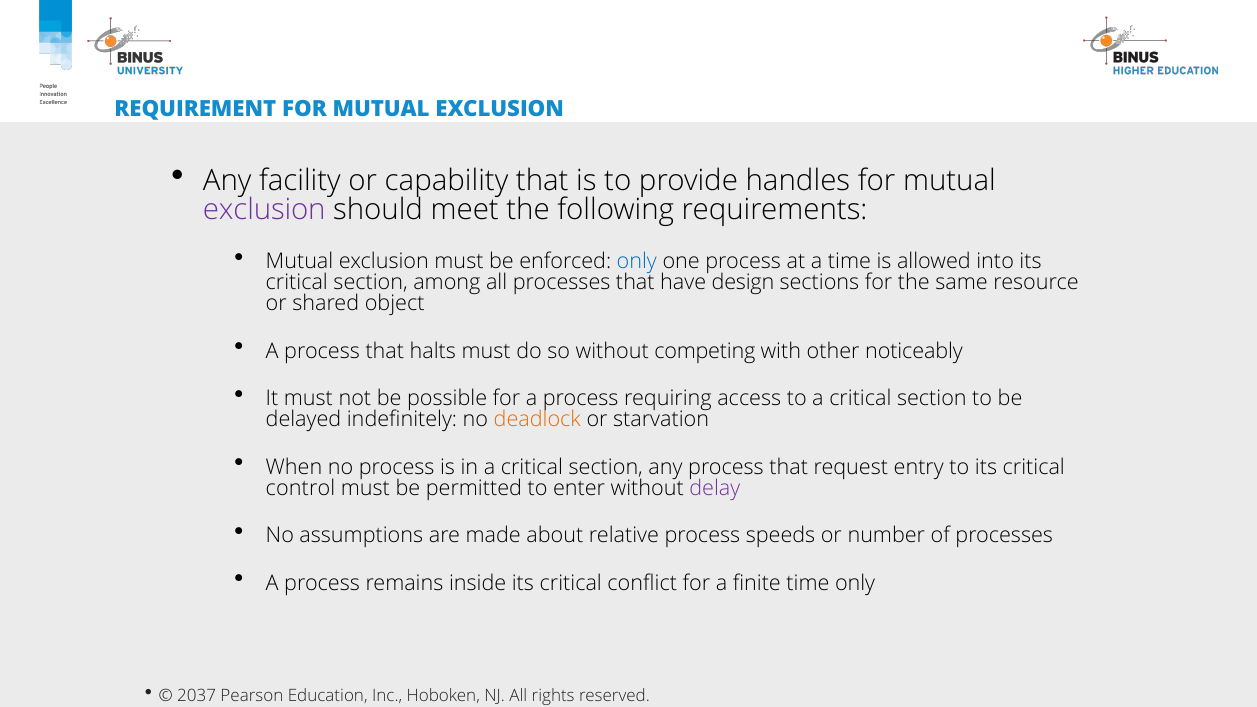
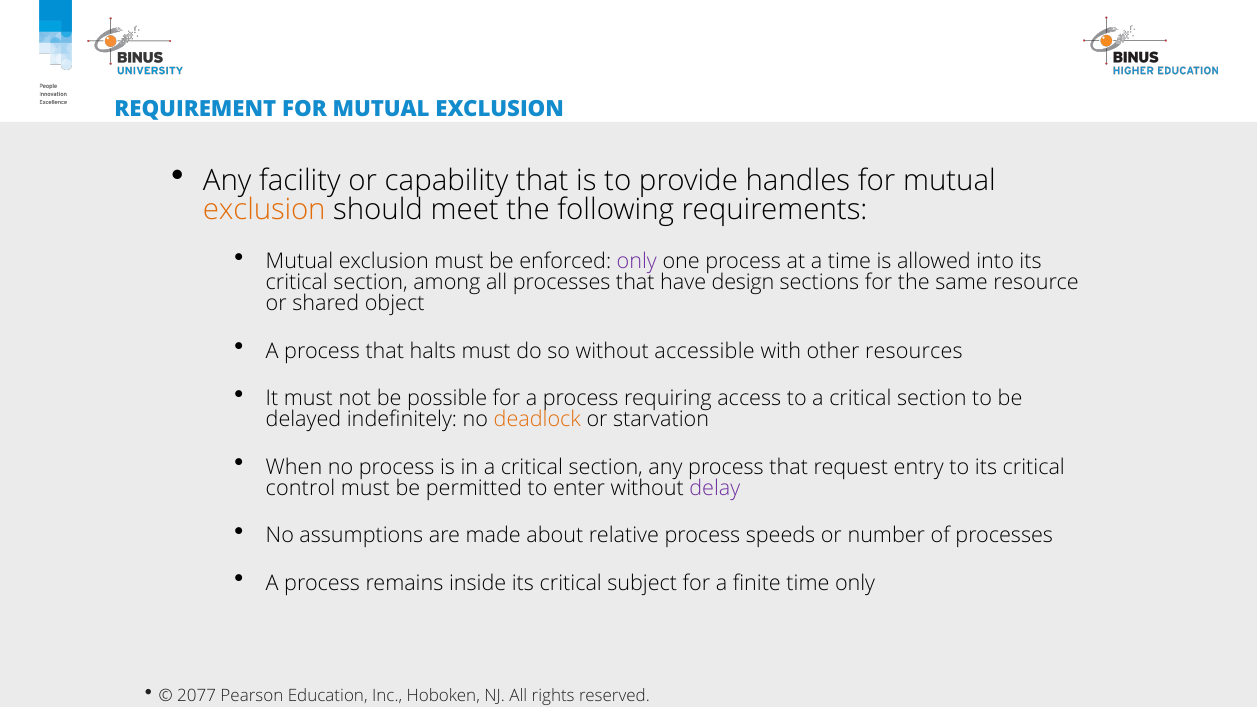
exclusion at (264, 210) colour: purple -> orange
only at (637, 262) colour: blue -> purple
competing: competing -> accessible
noticeably: noticeably -> resources
conflict: conflict -> subject
2037: 2037 -> 2077
